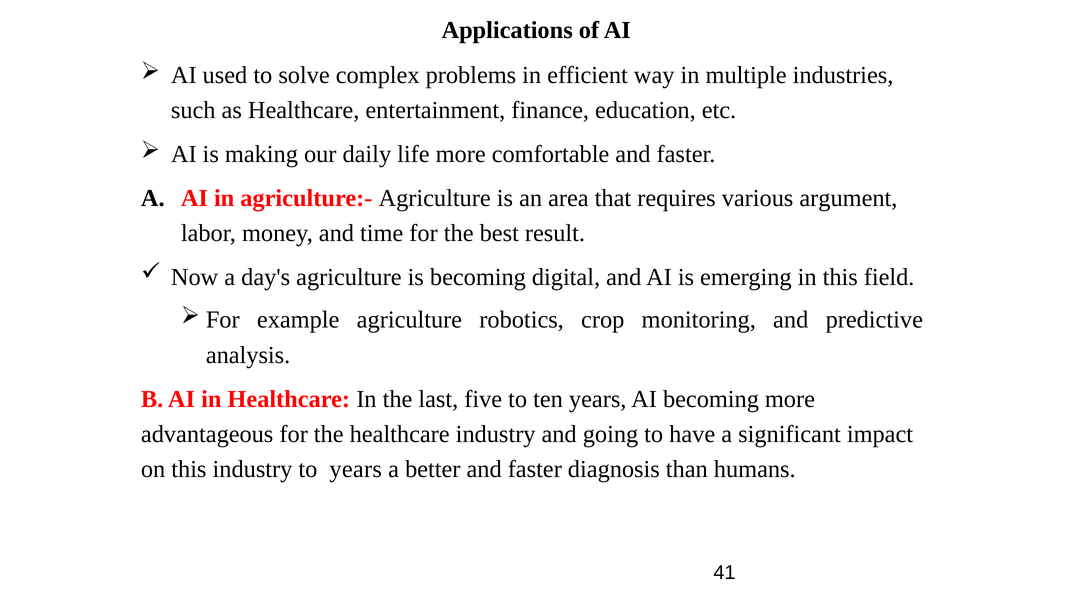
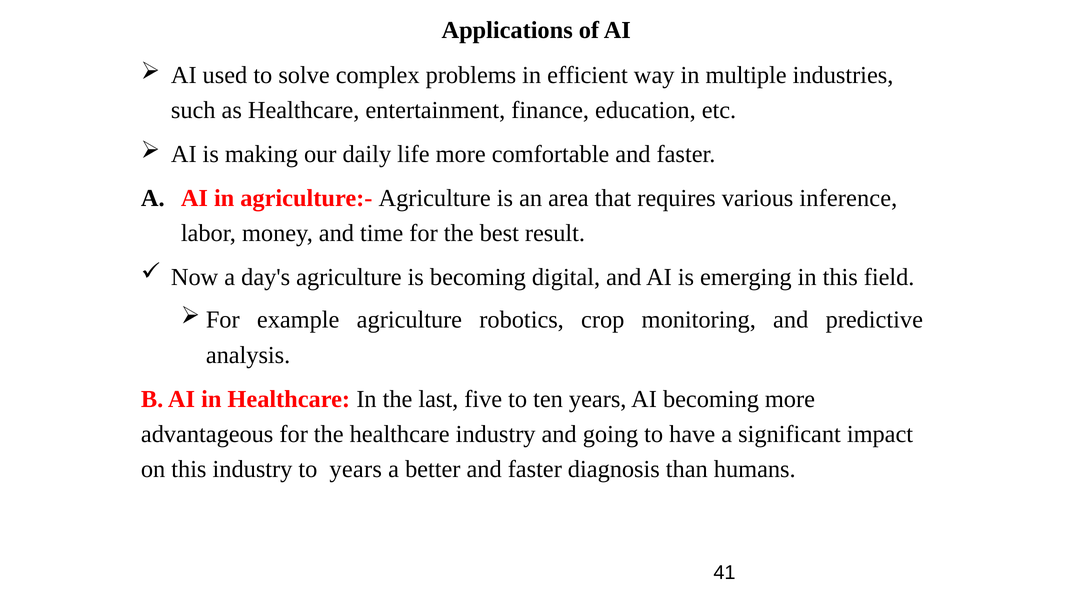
argument: argument -> inference
